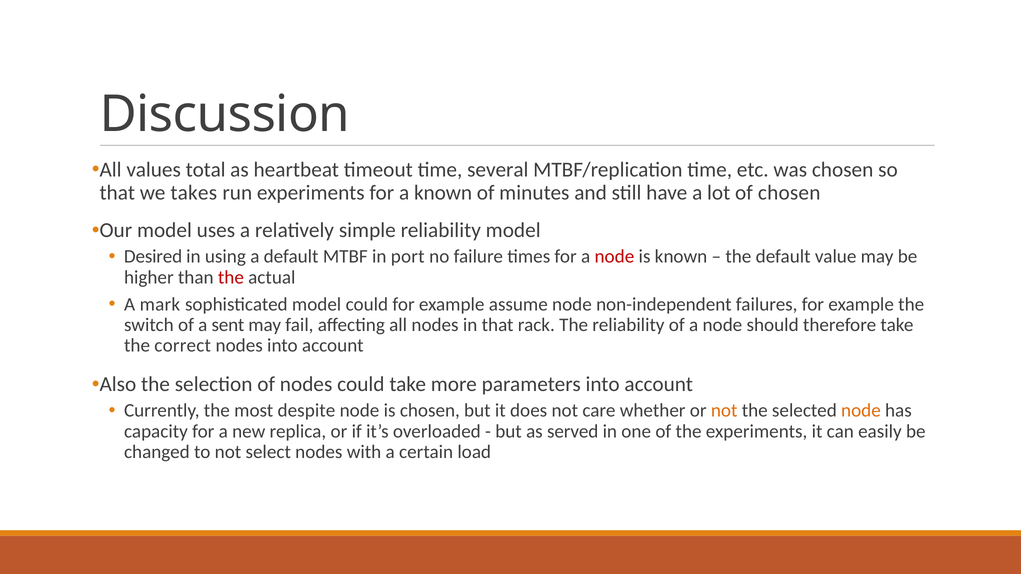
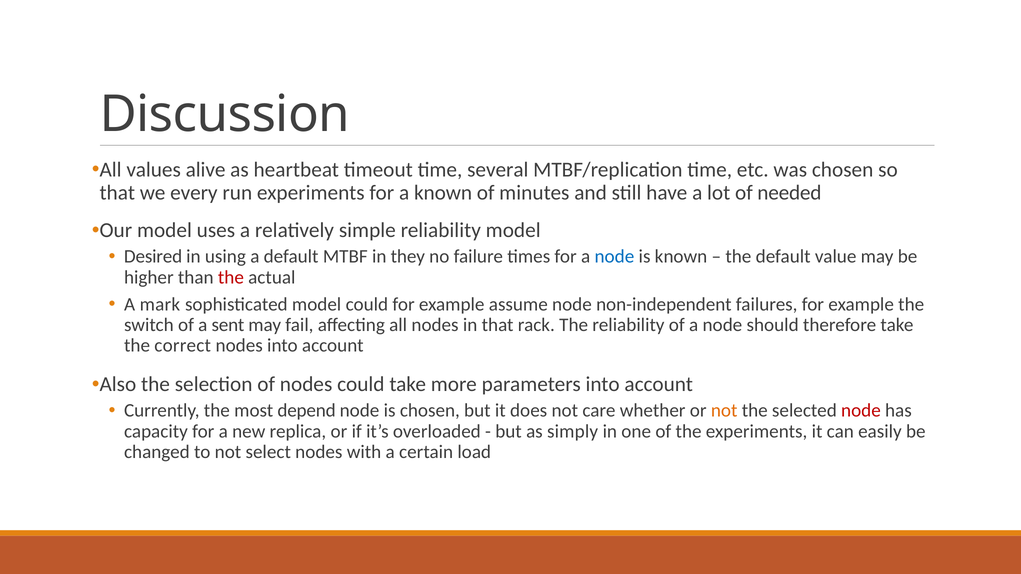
total: total -> alive
takes: takes -> every
of chosen: chosen -> needed
port: port -> they
node at (614, 257) colour: red -> blue
despite: despite -> depend
node at (861, 411) colour: orange -> red
served: served -> simply
